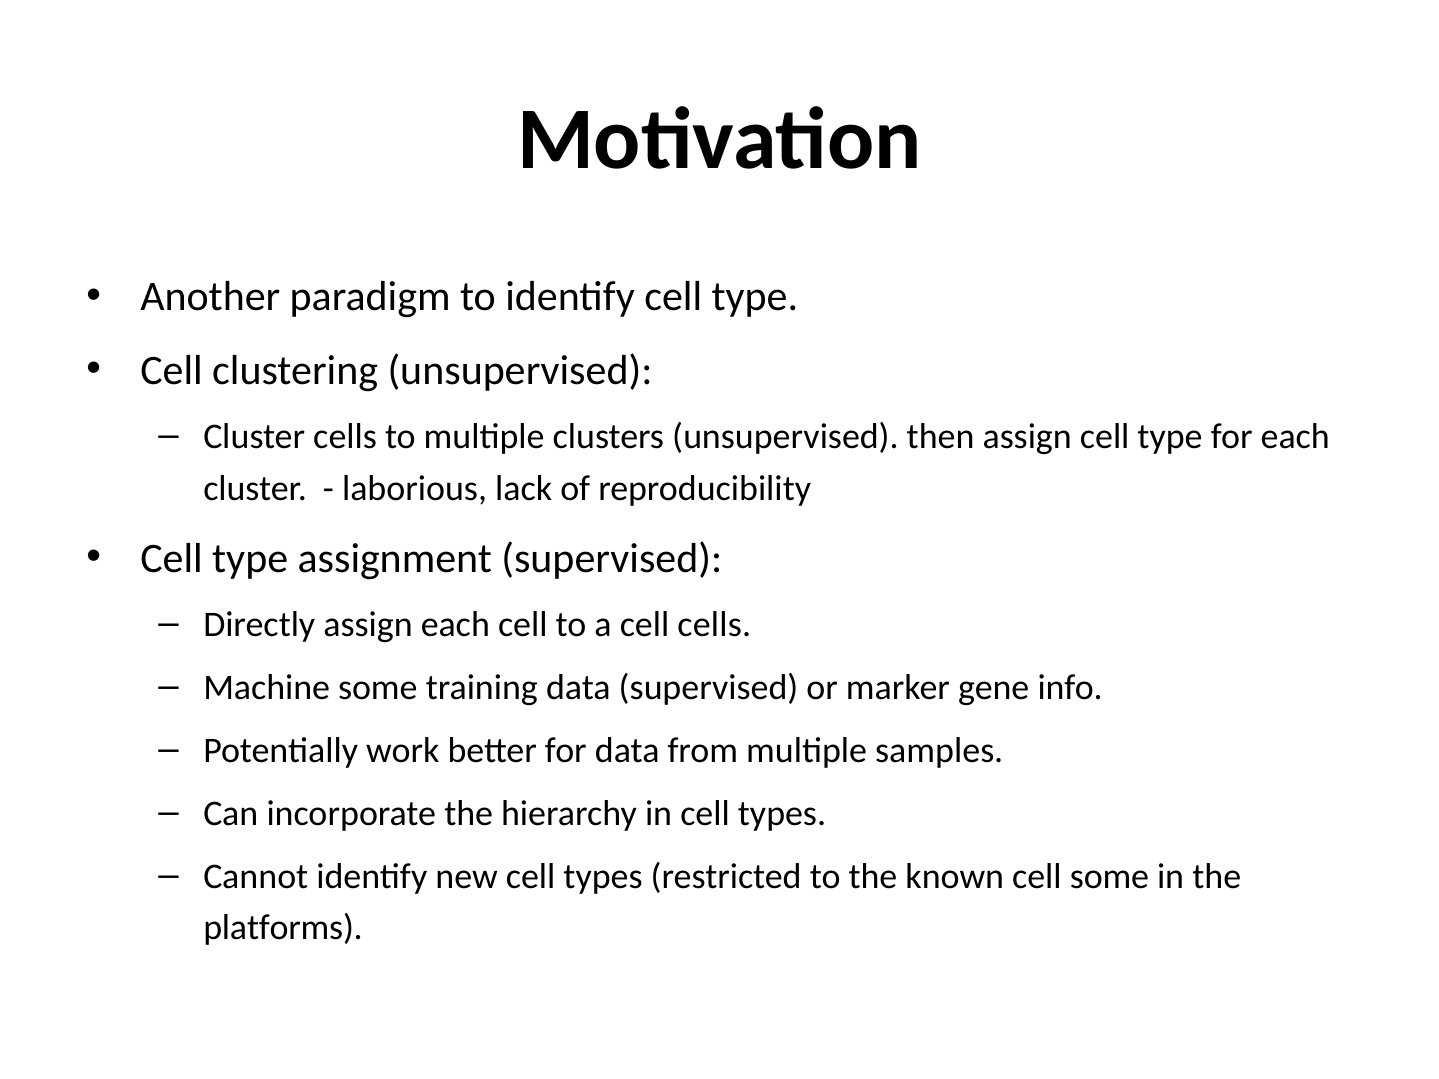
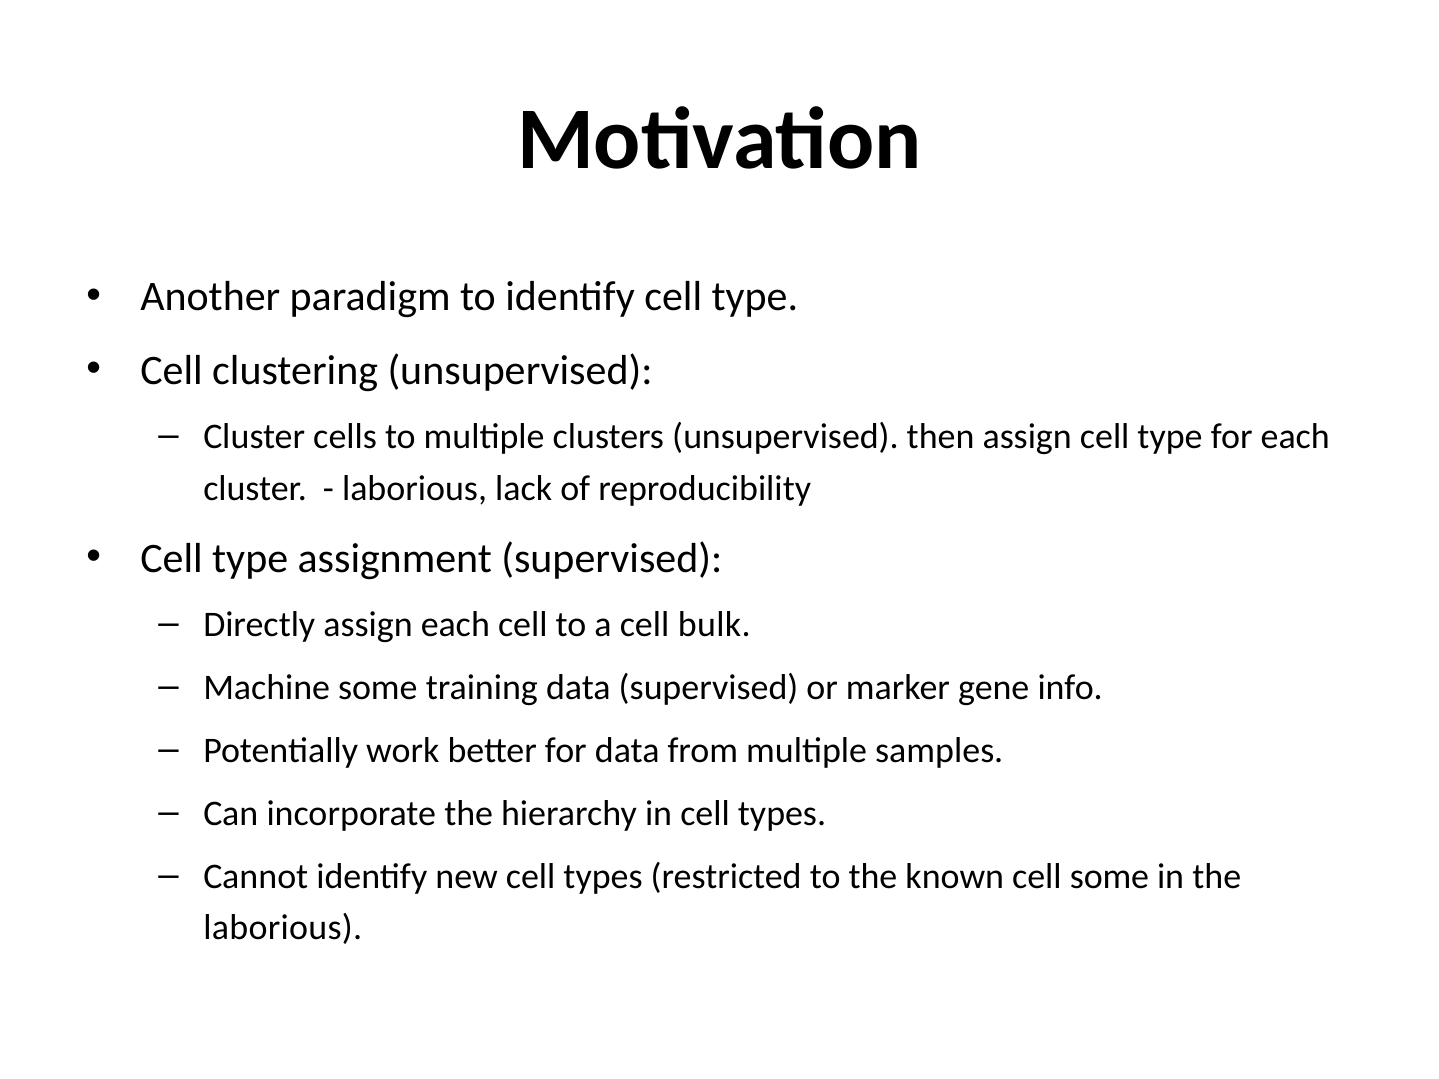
cell cells: cells -> bulk
platforms at (283, 928): platforms -> laborious
